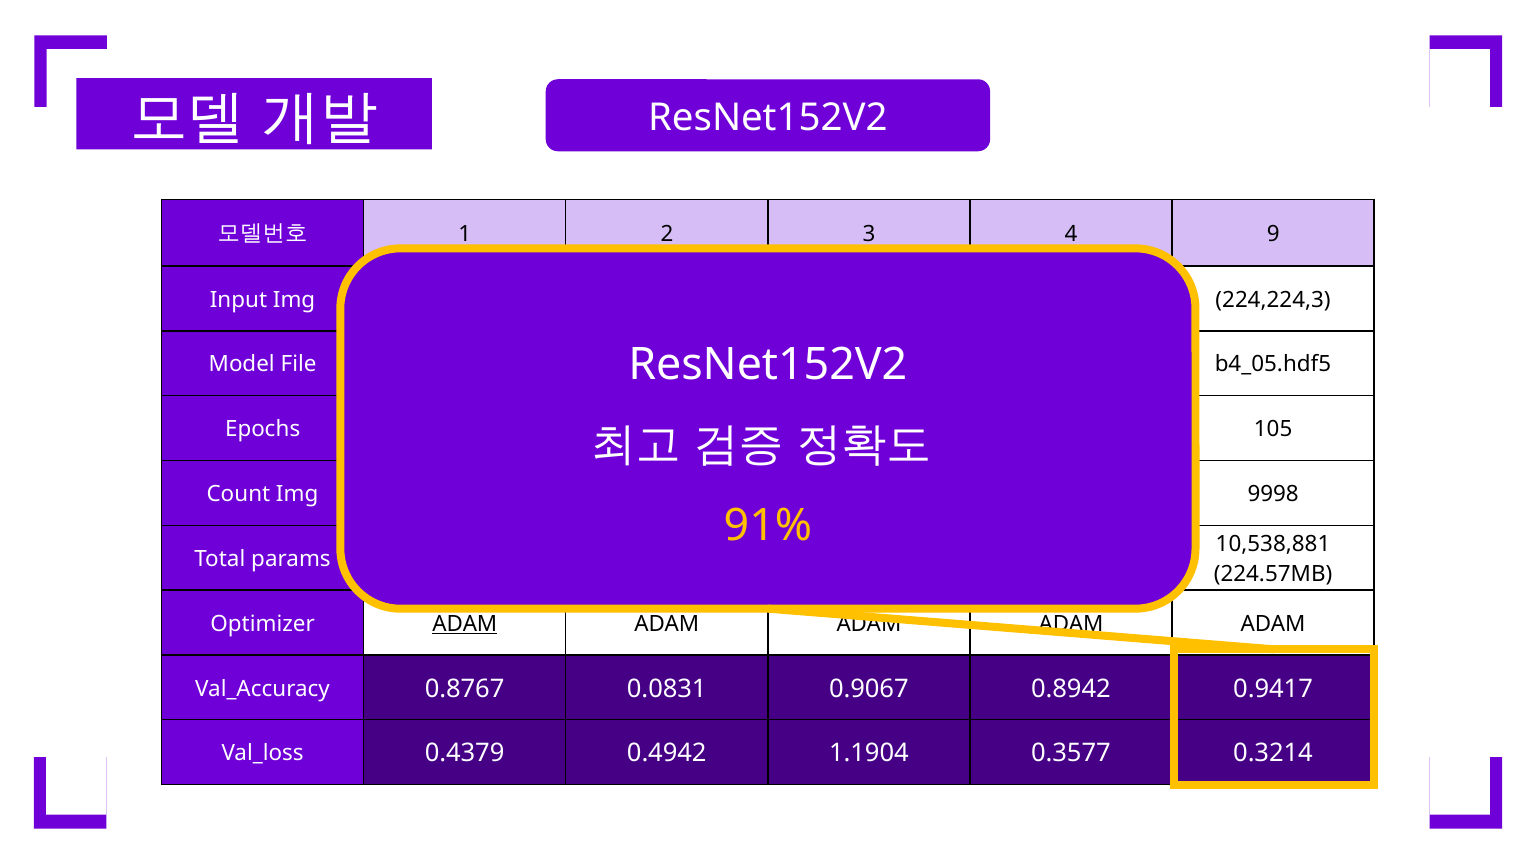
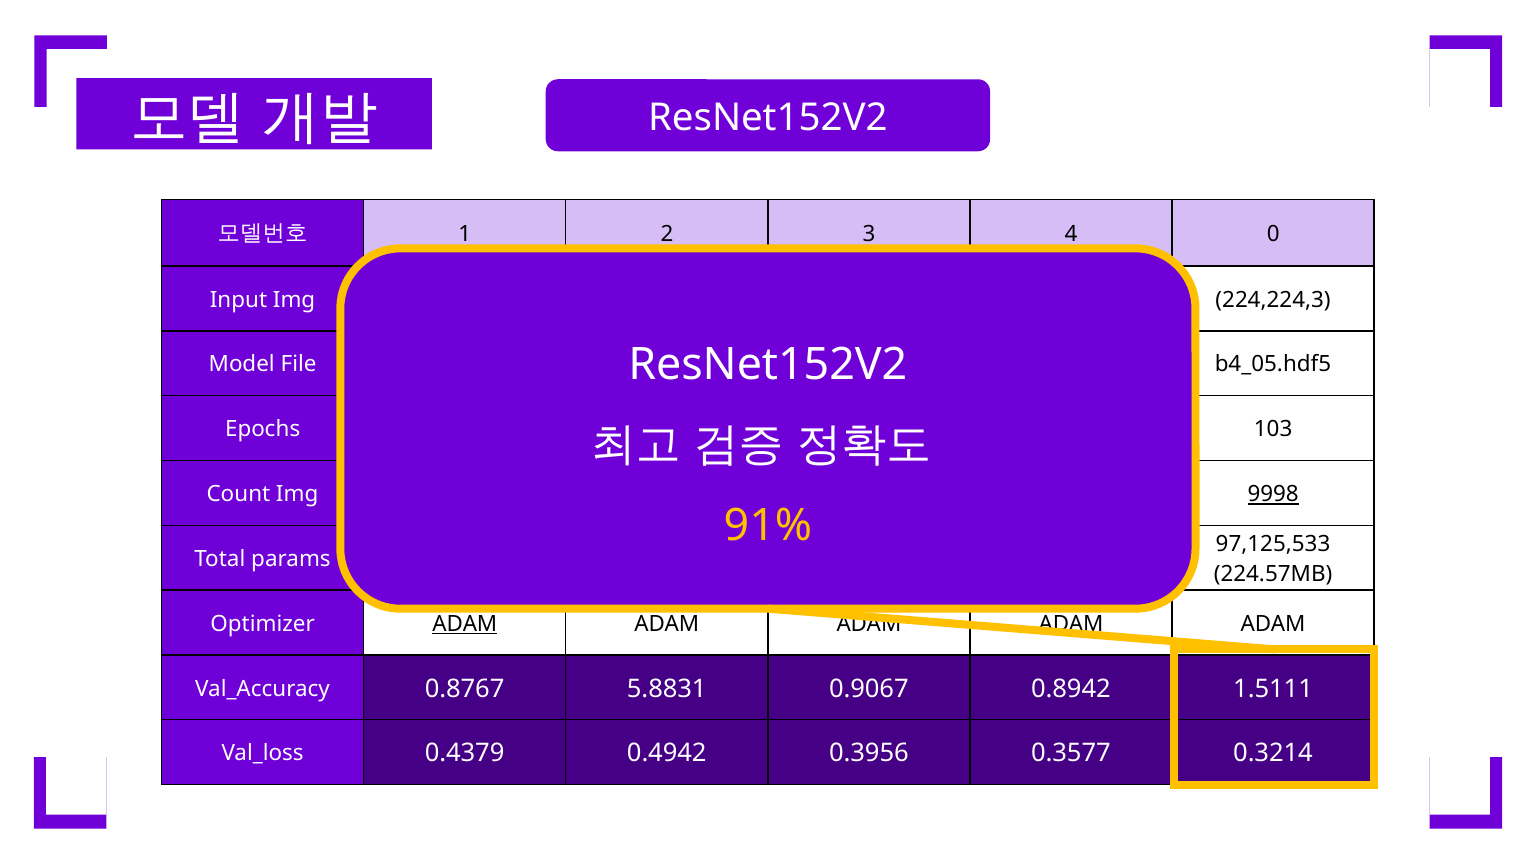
9: 9 -> 0
105: 105 -> 103
9998 underline: none -> present
10,538,881: 10,538,881 -> 97,125,533
0.0831: 0.0831 -> 5.8831
0.9417: 0.9417 -> 1.5111
1.1904: 1.1904 -> 0.3956
